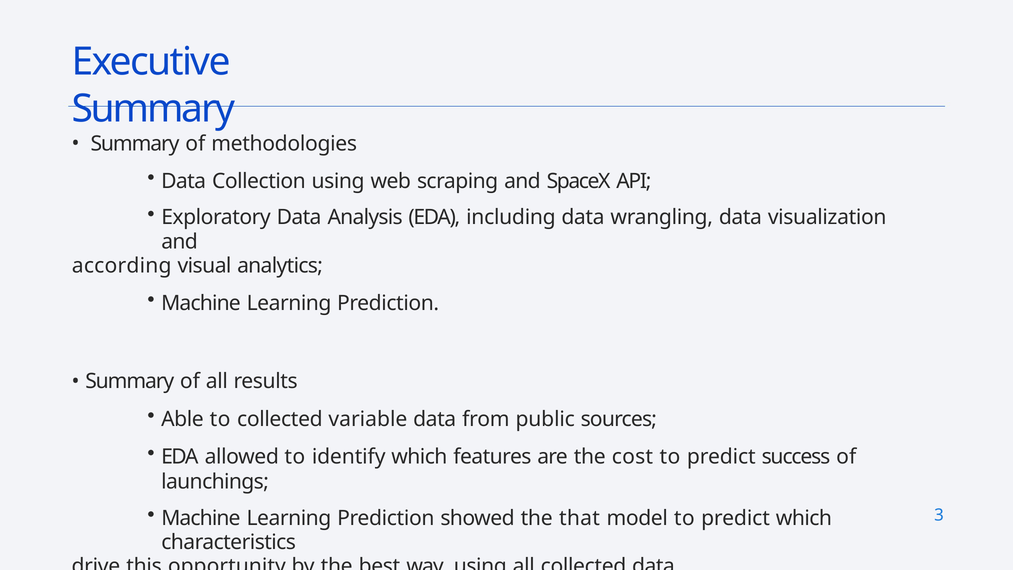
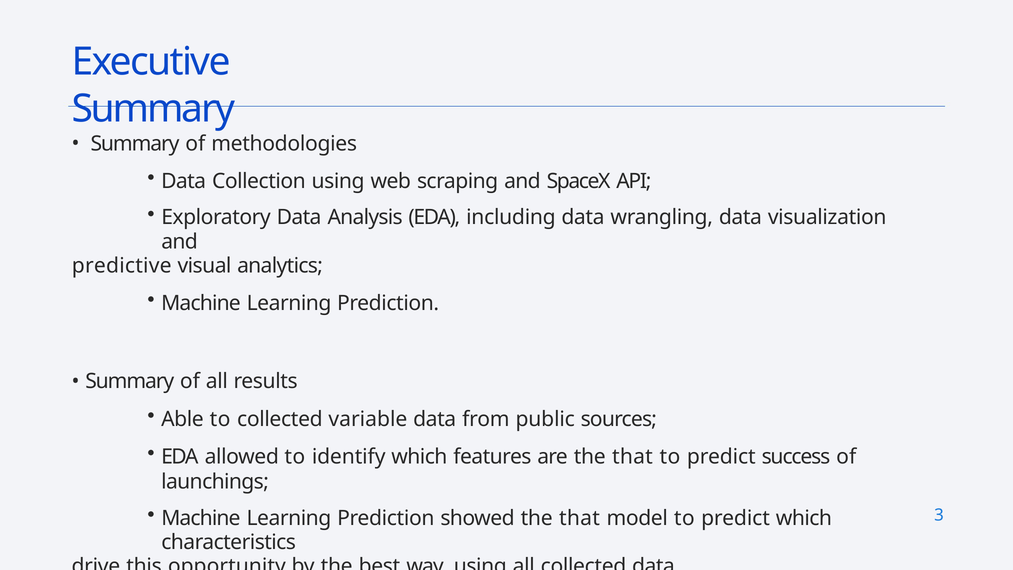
according: according -> predictive
are the cost: cost -> that
